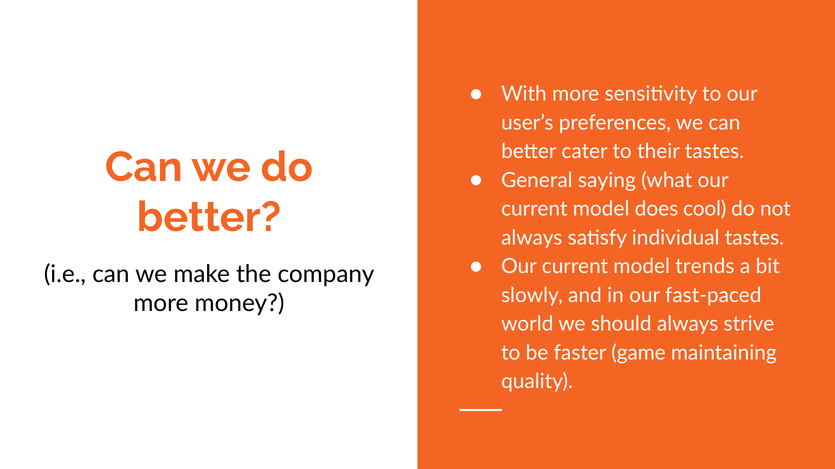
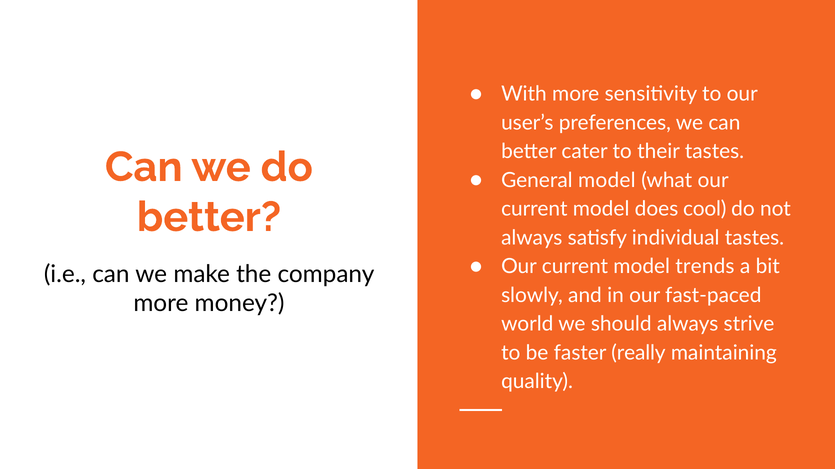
General saying: saying -> model
game: game -> really
